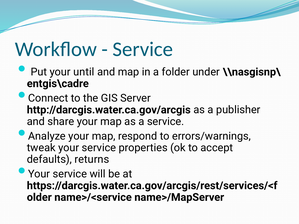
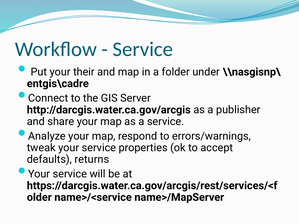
until: until -> their
